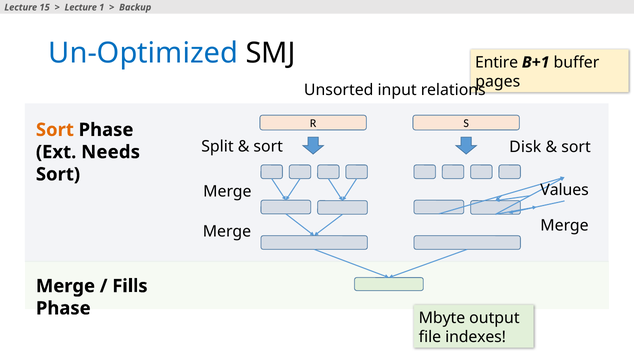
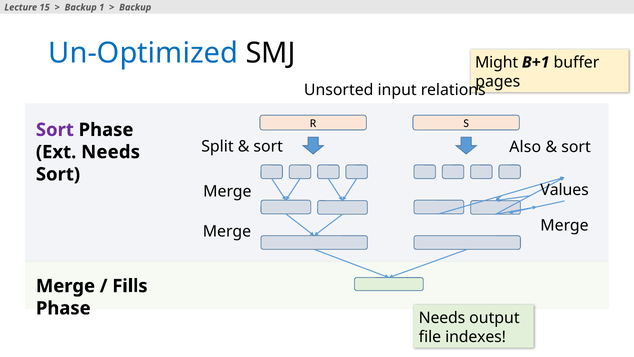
Lecture at (81, 7): Lecture -> Backup
Entire: Entire -> Might
Sort at (55, 130) colour: orange -> purple
Disk: Disk -> Also
Mbyte at (442, 318): Mbyte -> Needs
